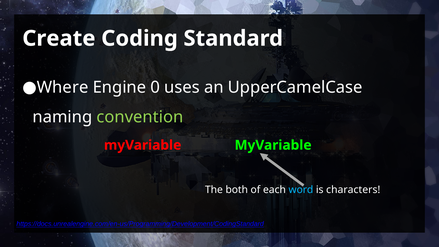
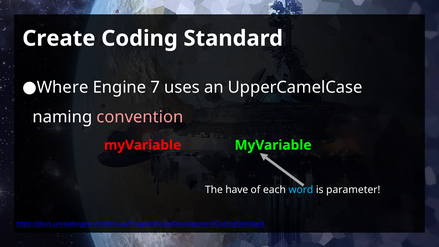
0: 0 -> 7
convention colour: light green -> pink
both: both -> have
characters: characters -> parameter
